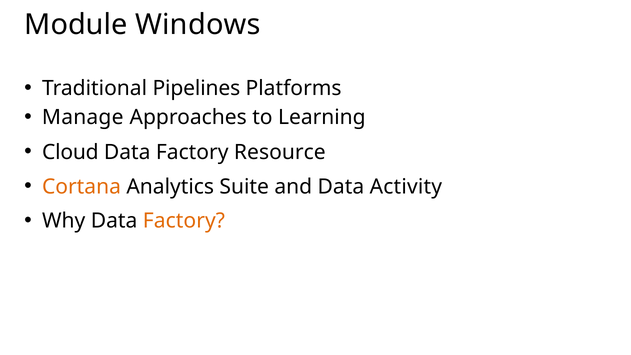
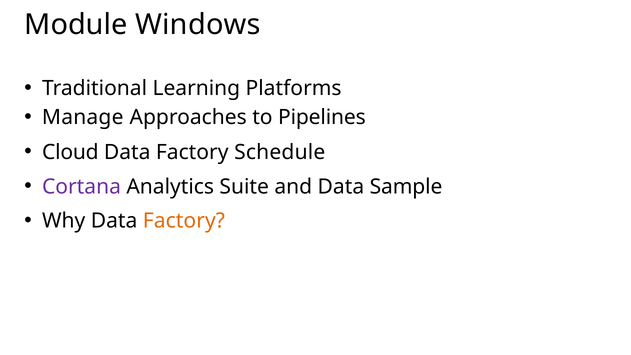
Pipelines: Pipelines -> Learning
Learning: Learning -> Pipelines
Resource: Resource -> Schedule
Cortana colour: orange -> purple
Activity: Activity -> Sample
